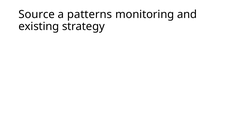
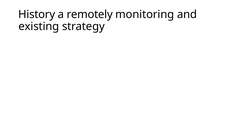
Source: Source -> History
patterns: patterns -> remotely
